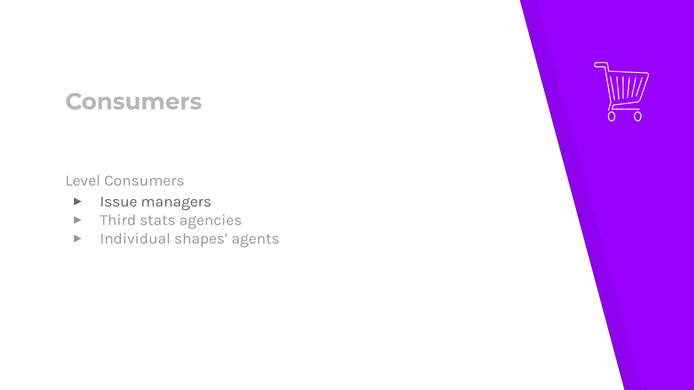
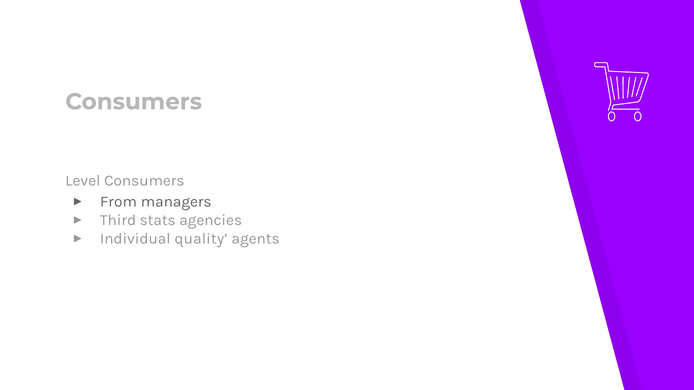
Issue: Issue -> From
shapes: shapes -> quality
